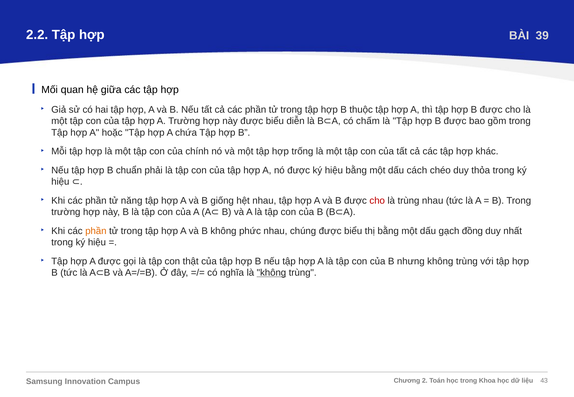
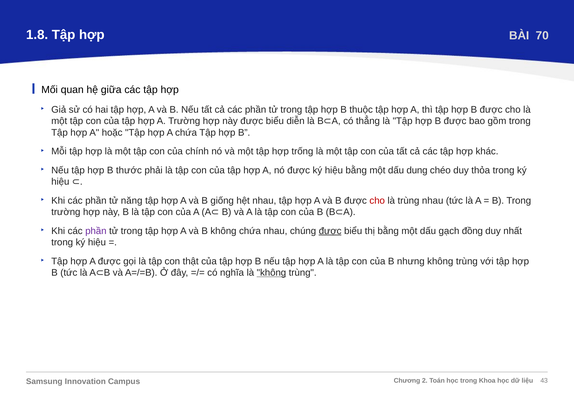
2.2: 2.2 -> 1.8
39: 39 -> 70
chấm: chấm -> thẳng
chuẩn: chuẩn -> thước
cách: cách -> dung
phần at (96, 231) colour: orange -> purple
không phức: phức -> chứa
được at (330, 231) underline: none -> present
